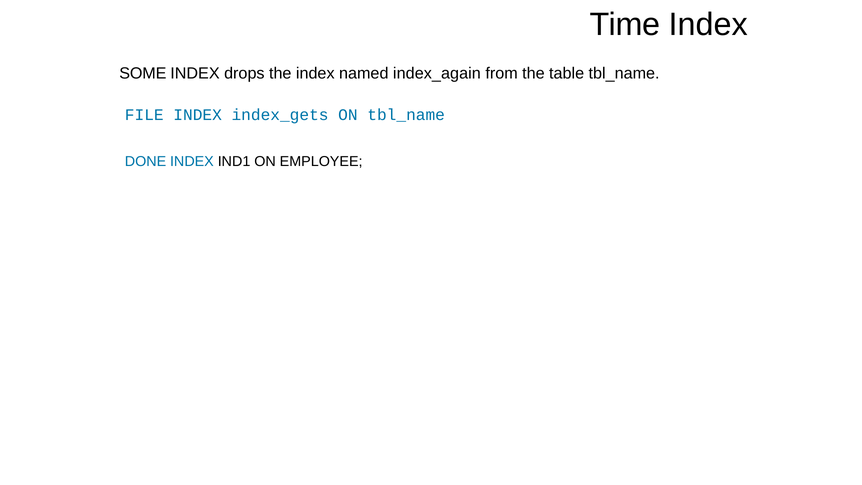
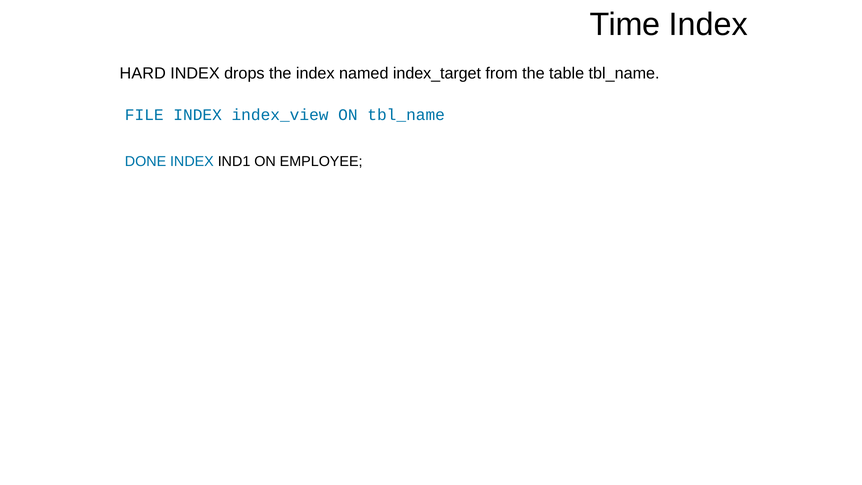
SOME: SOME -> HARD
index_again: index_again -> index_target
index_gets: index_gets -> index_view
